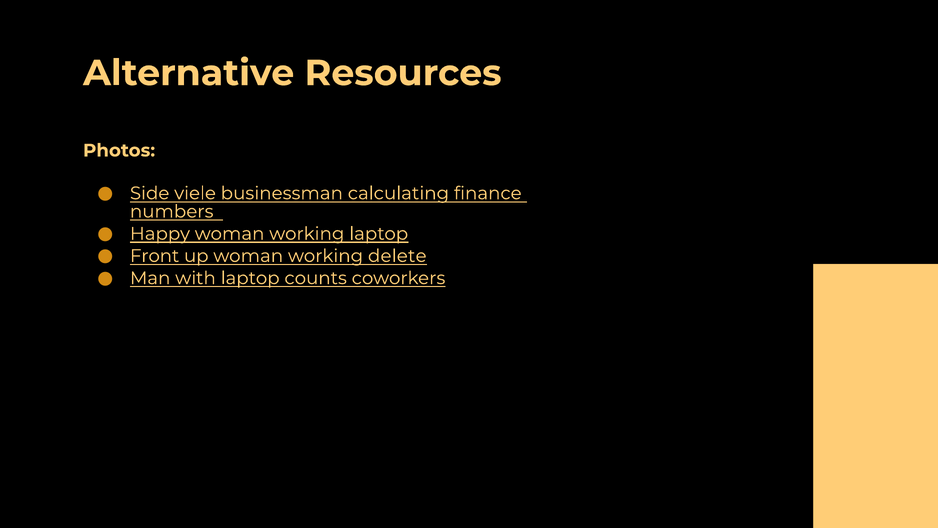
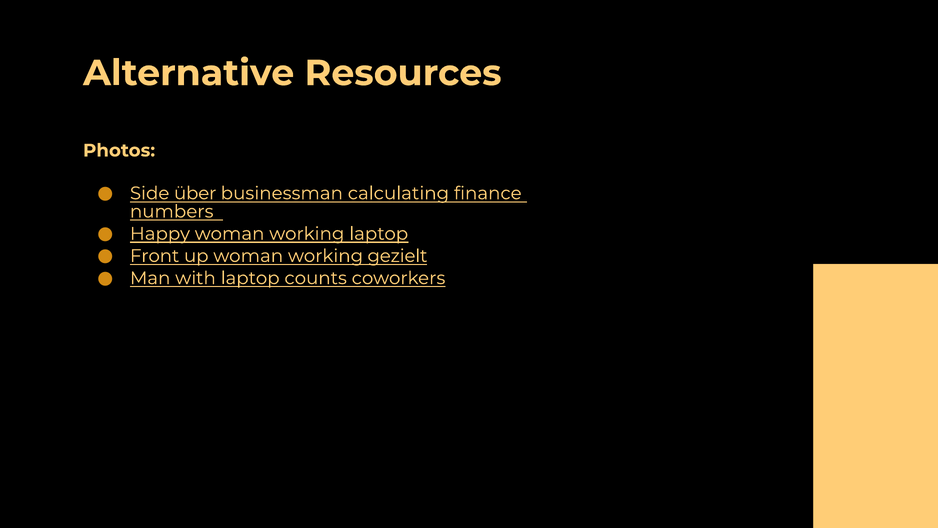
viele: viele -> über
delete: delete -> gezielt
